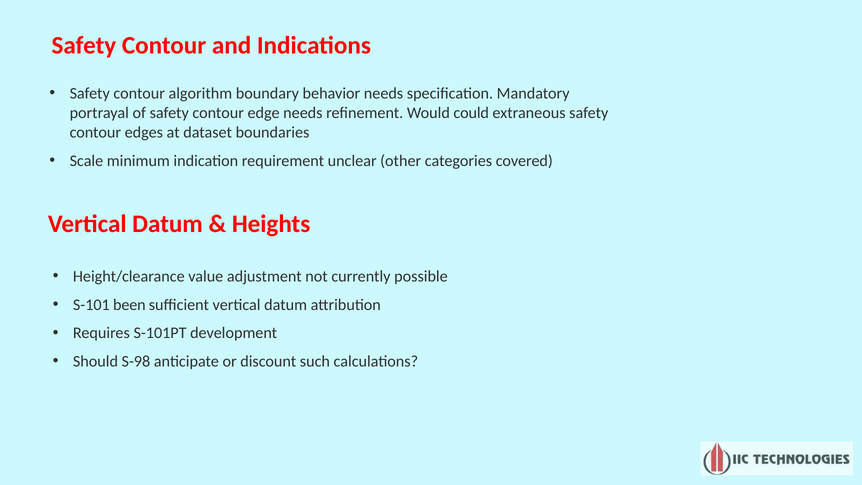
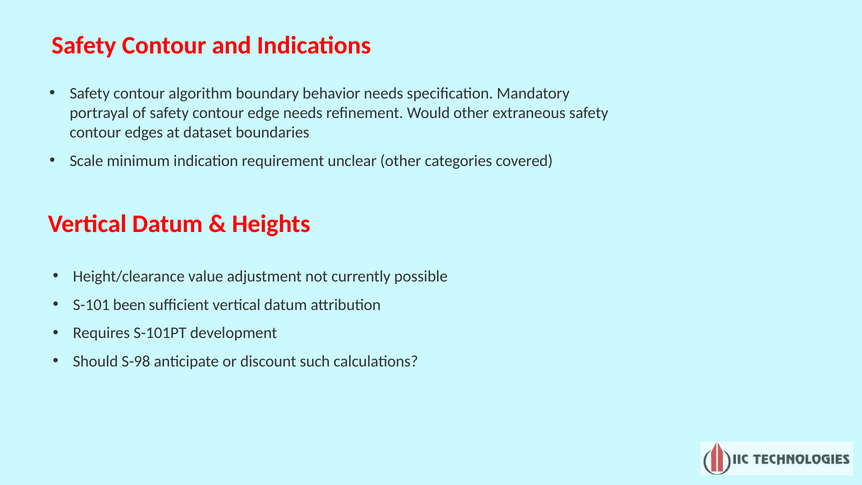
Would could: could -> other
